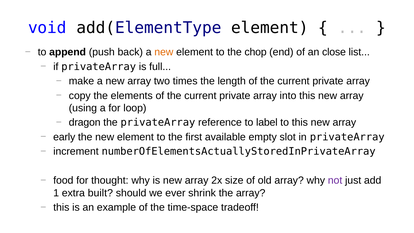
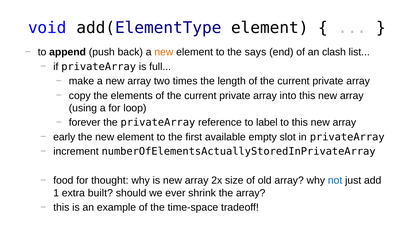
chop: chop -> says
close: close -> clash
dragon: dragon -> forever
not colour: purple -> blue
